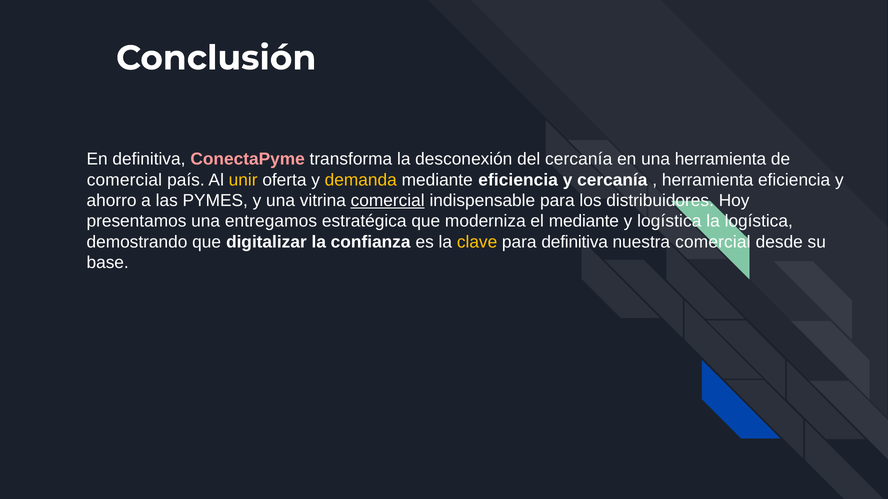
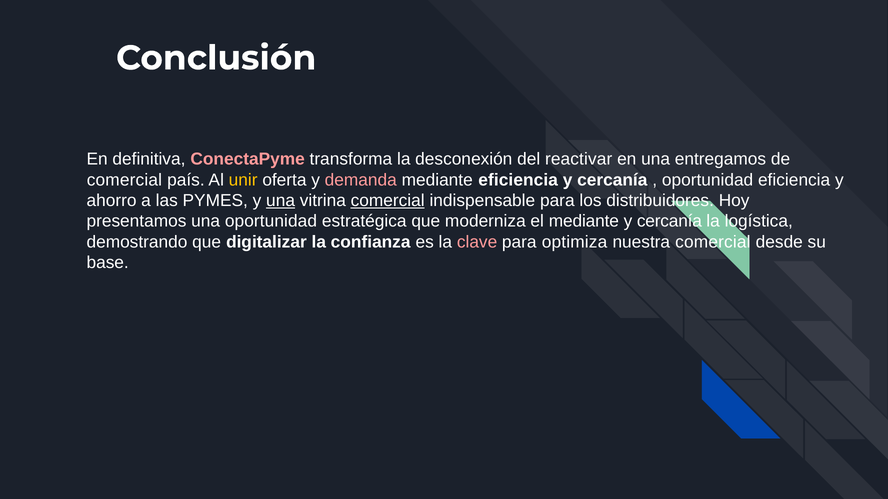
del cercanía: cercanía -> reactivar
una herramienta: herramienta -> entregamos
demanda colour: yellow -> pink
herramienta at (708, 180): herramienta -> oportunidad
una at (281, 201) underline: none -> present
una entregamos: entregamos -> oportunidad
logística at (669, 222): logística -> cercanía
clave colour: yellow -> pink
para definitiva: definitiva -> optimiza
